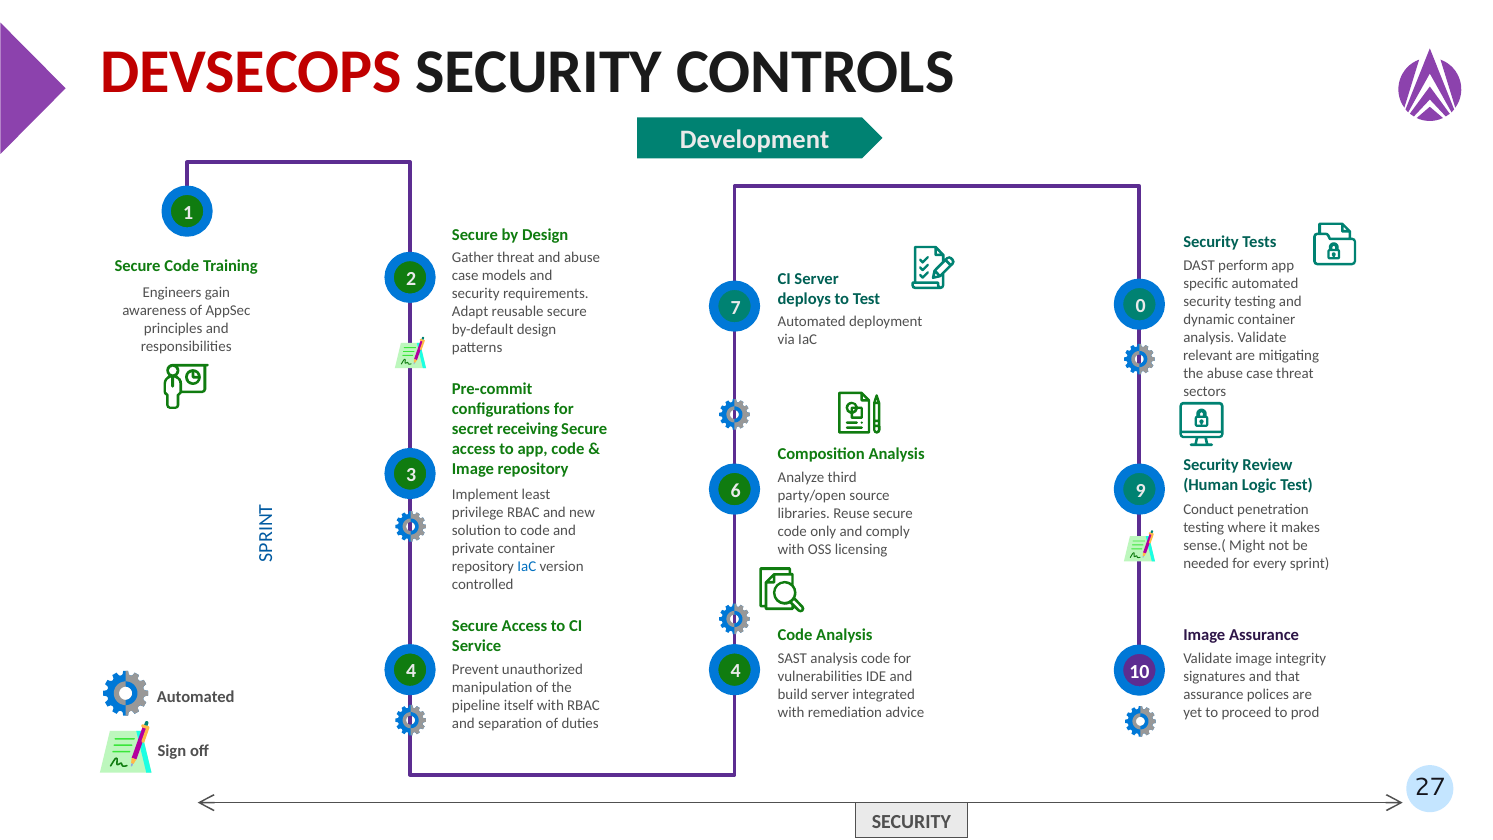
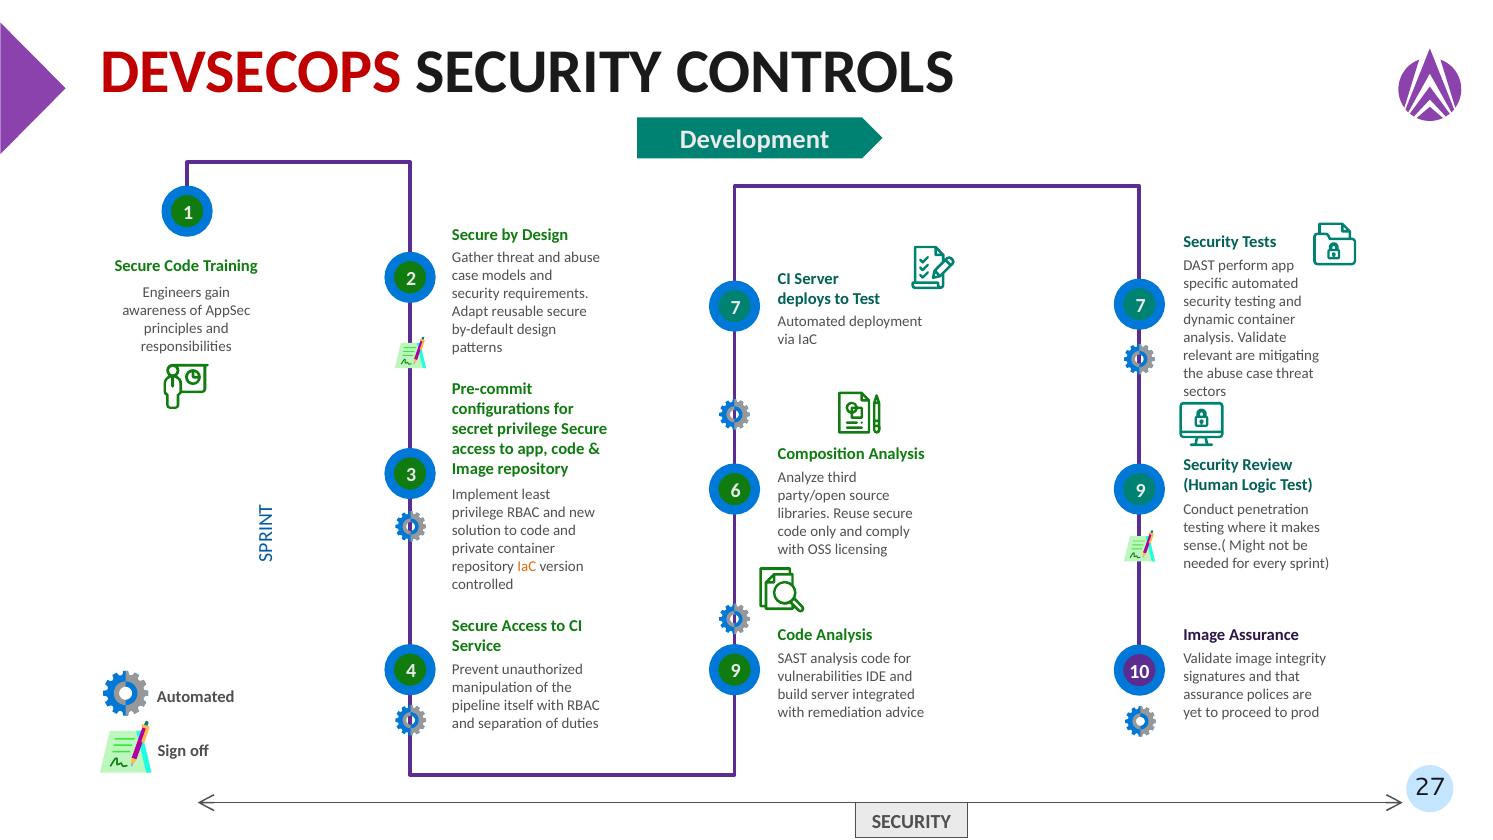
7 0: 0 -> 7
secret receiving: receiving -> privilege
IaC at (527, 566) colour: blue -> orange
4 4: 4 -> 9
